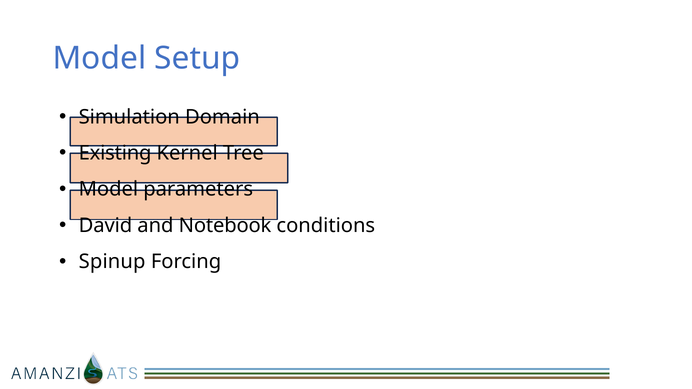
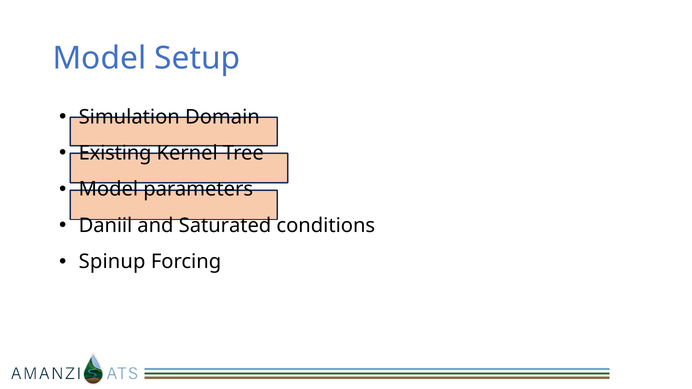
David: David -> Daniil
Notebook: Notebook -> Saturated
